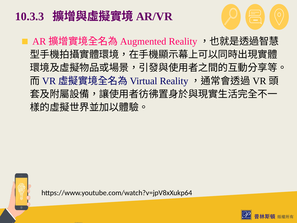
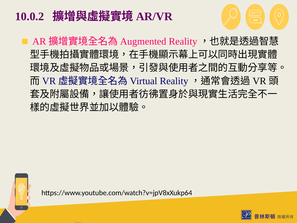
10.3.3: 10.3.3 -> 10.0.2
